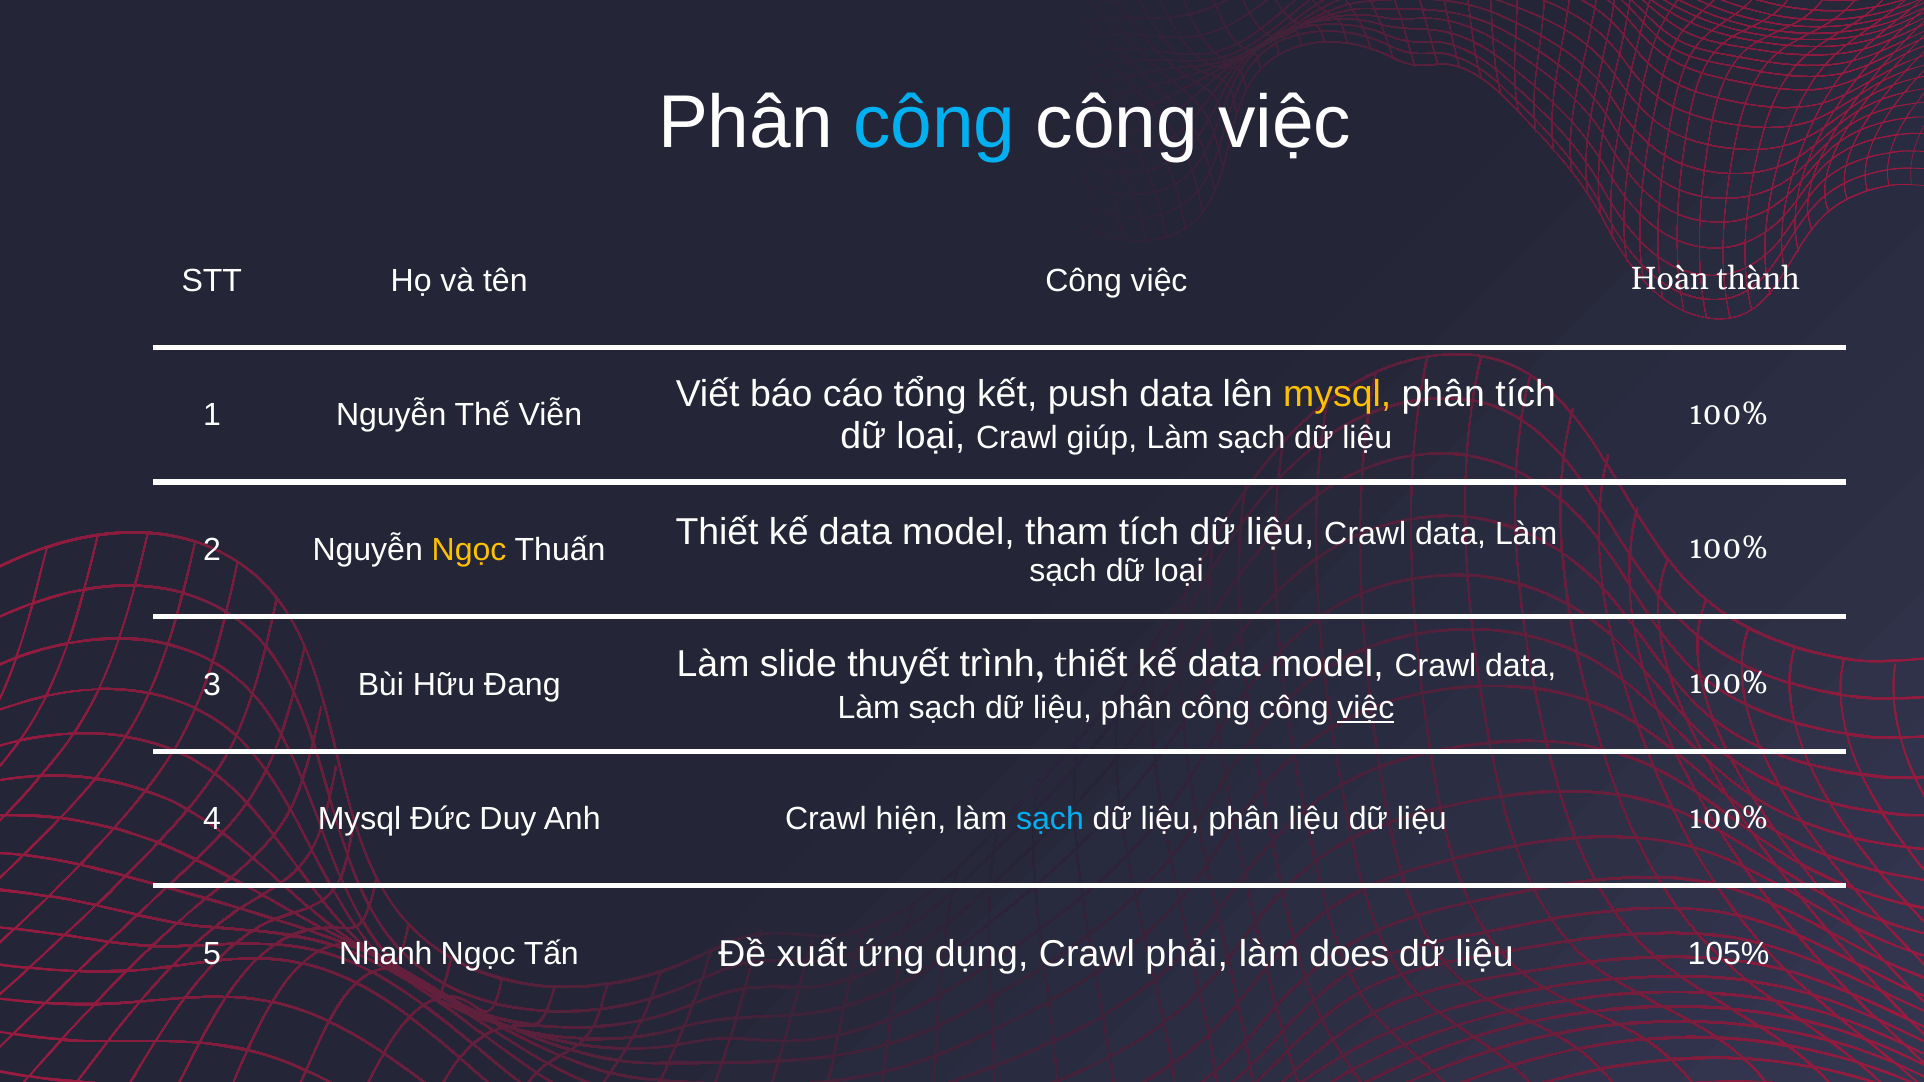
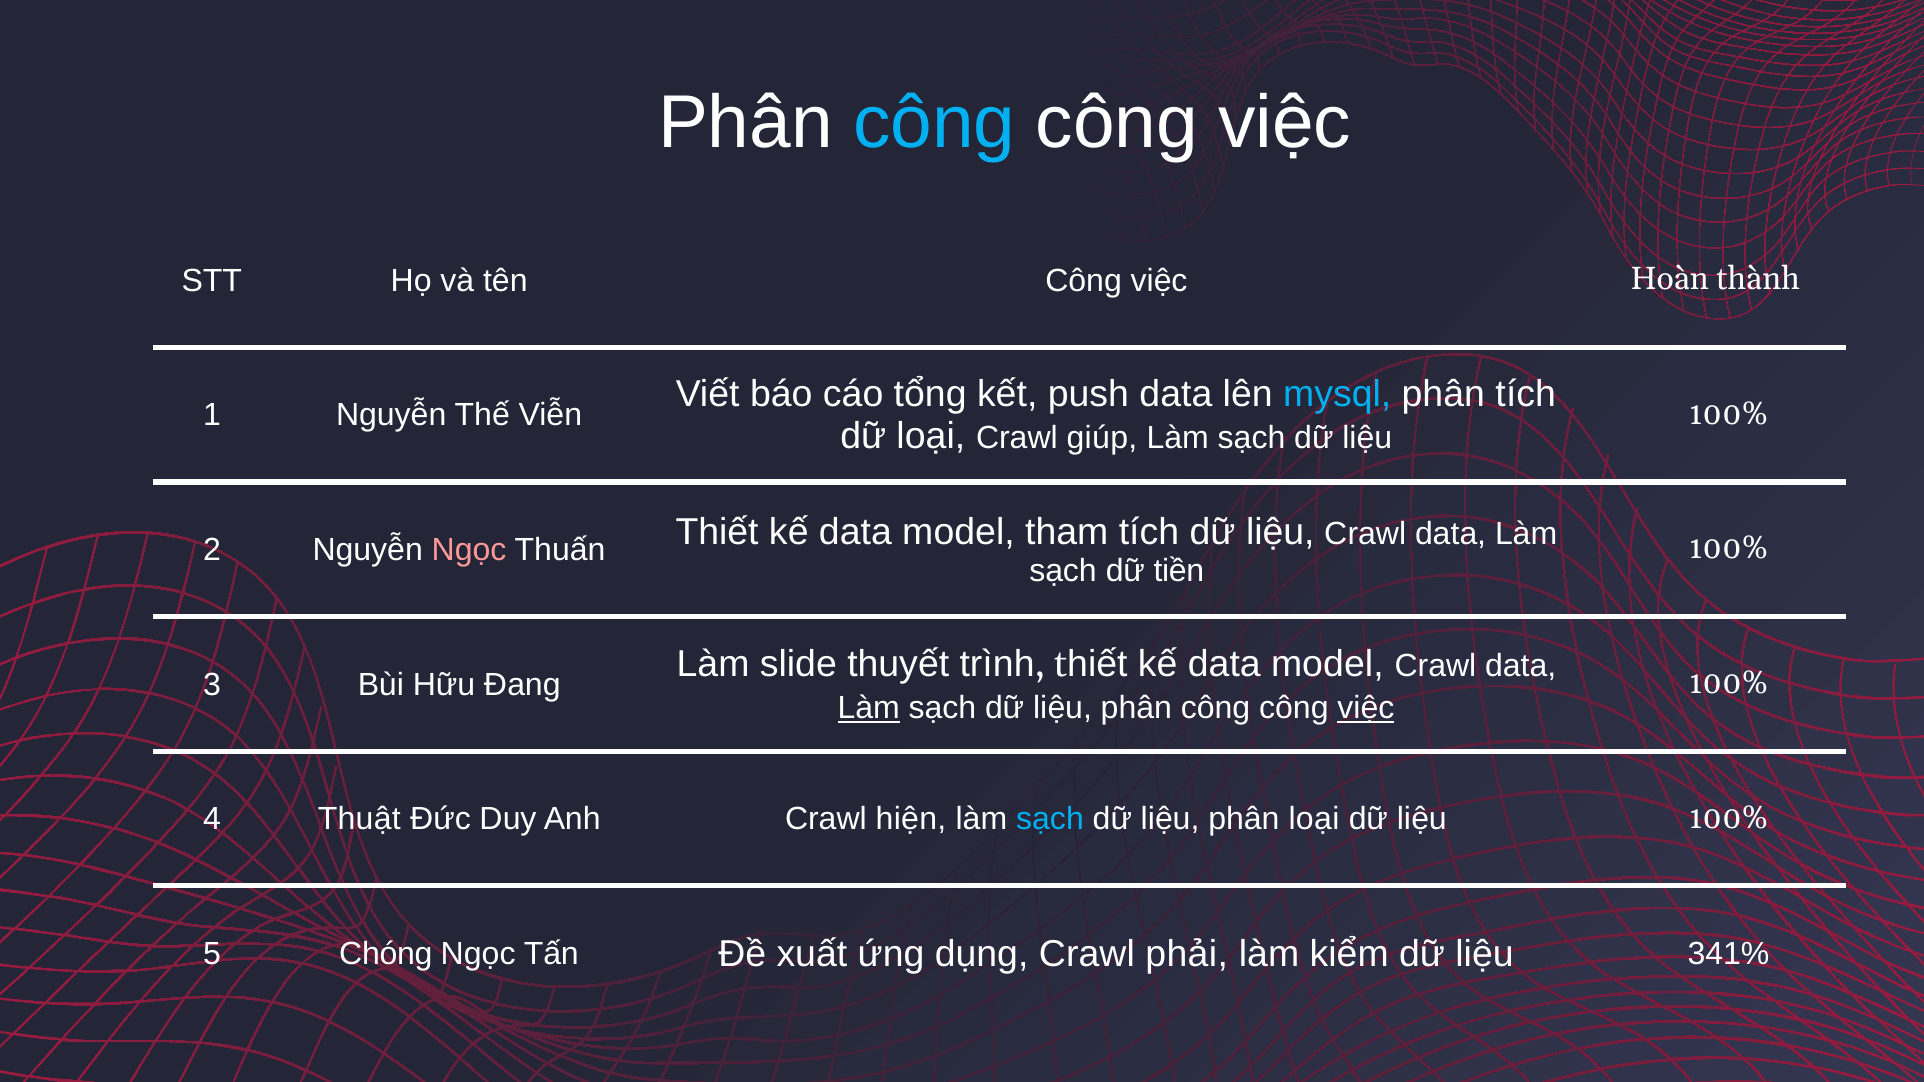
mysql at (1337, 394) colour: yellow -> light blue
Ngọc at (469, 550) colour: yellow -> pink
sạch dữ loại: loại -> tiền
Làm at (869, 709) underline: none -> present
4 Mysql: Mysql -> Thuật
phân liệu: liệu -> loại
Nhanh: Nhanh -> Chóng
does: does -> kiểm
105%: 105% -> 341%
